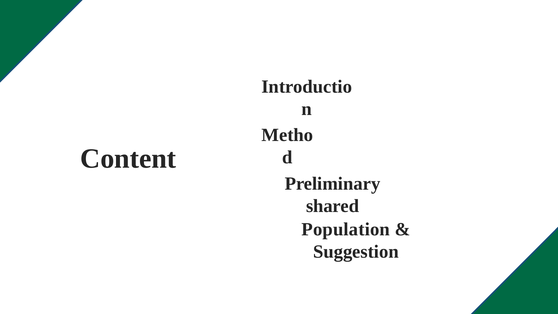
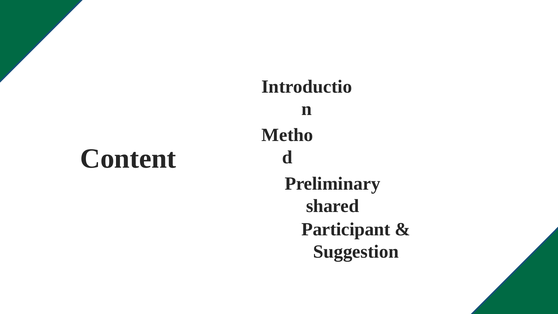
Population: Population -> Participant
